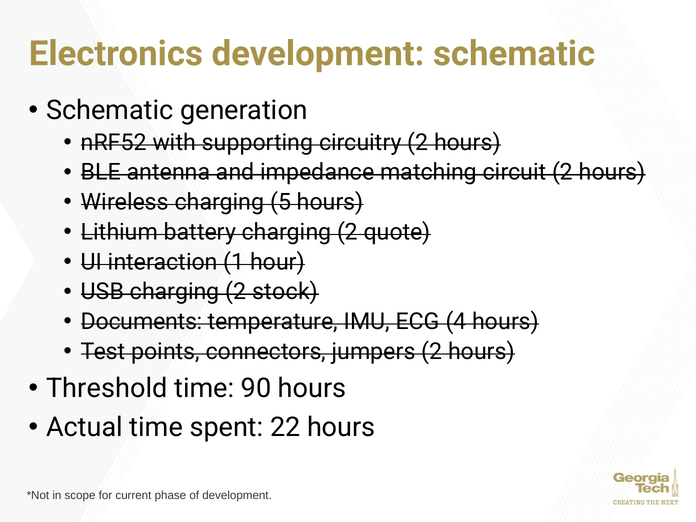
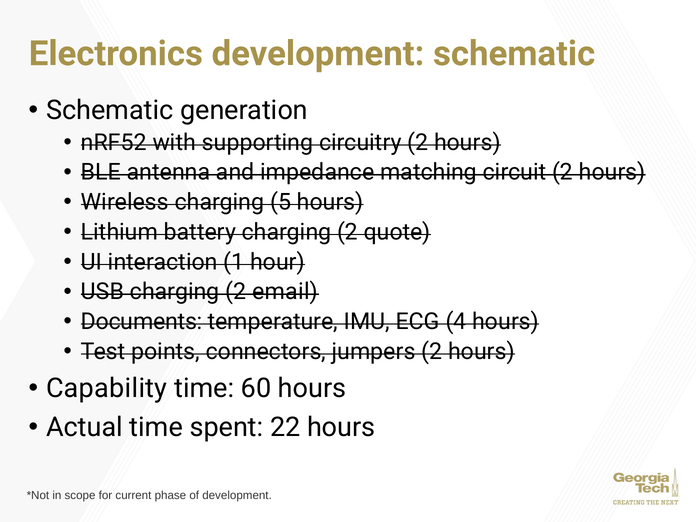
stock: stock -> email
Threshold: Threshold -> Capability
90: 90 -> 60
